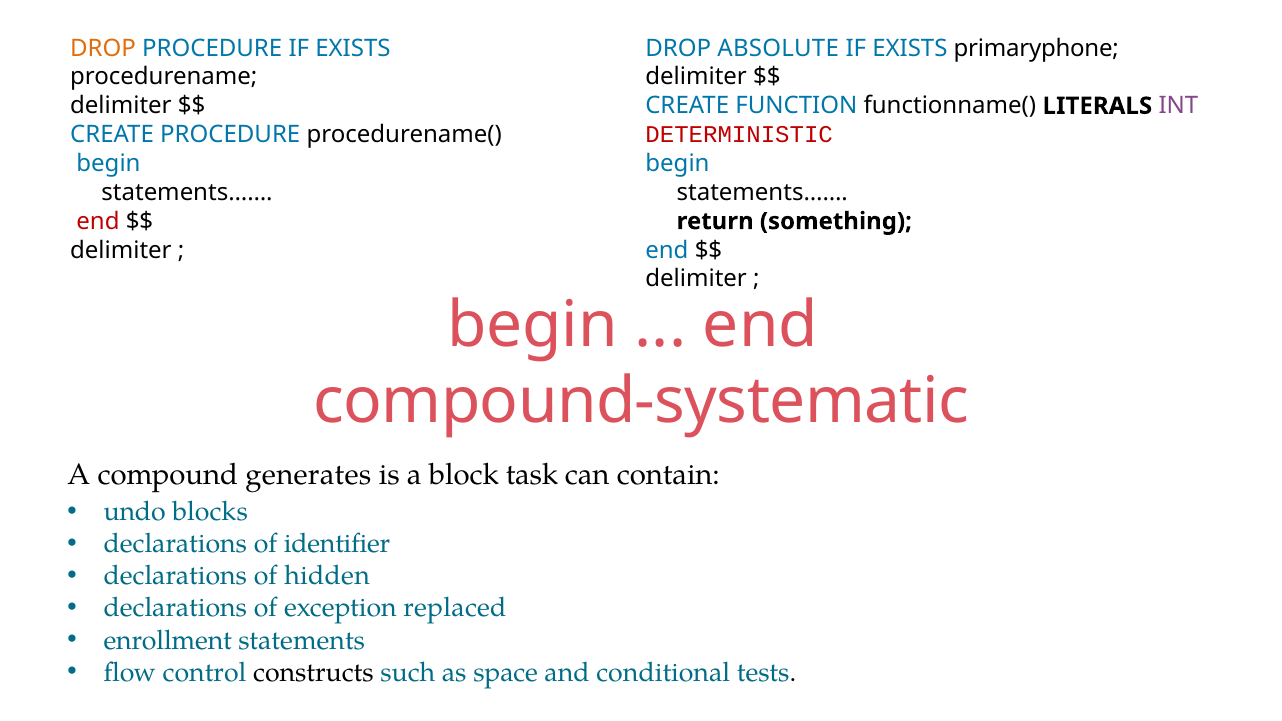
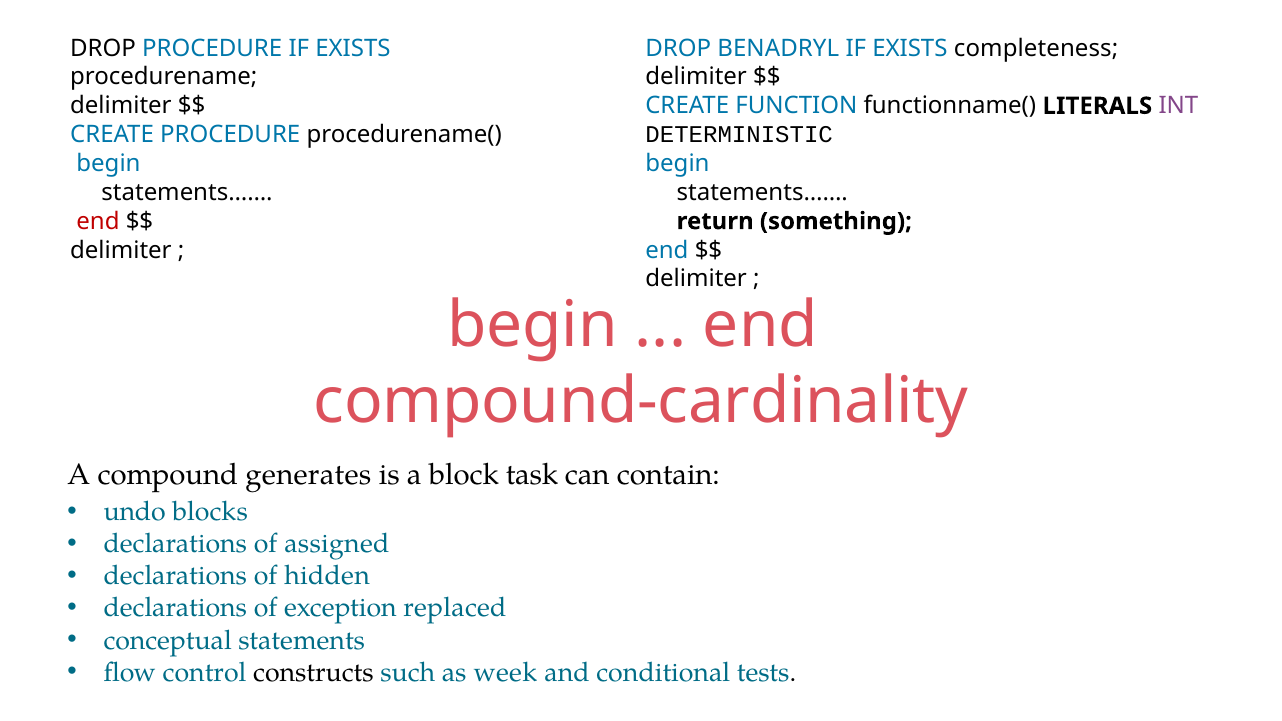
DROP at (103, 48) colour: orange -> black
ABSOLUTE: ABSOLUTE -> BENADRYL
primaryphone: primaryphone -> completeness
DETERMINISTIC colour: red -> black
compound-systematic: compound-systematic -> compound-cardinality
identifier: identifier -> assigned
enrollment: enrollment -> conceptual
space: space -> week
